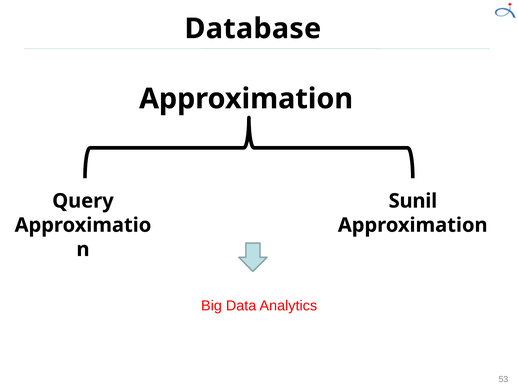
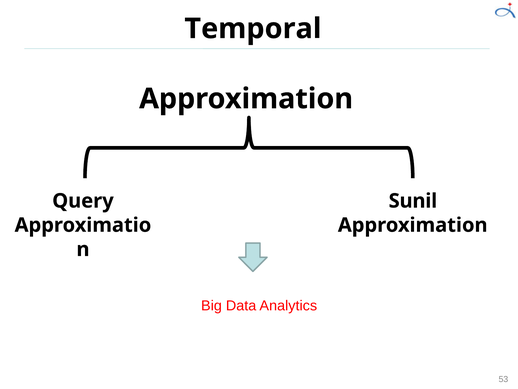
Database: Database -> Temporal
